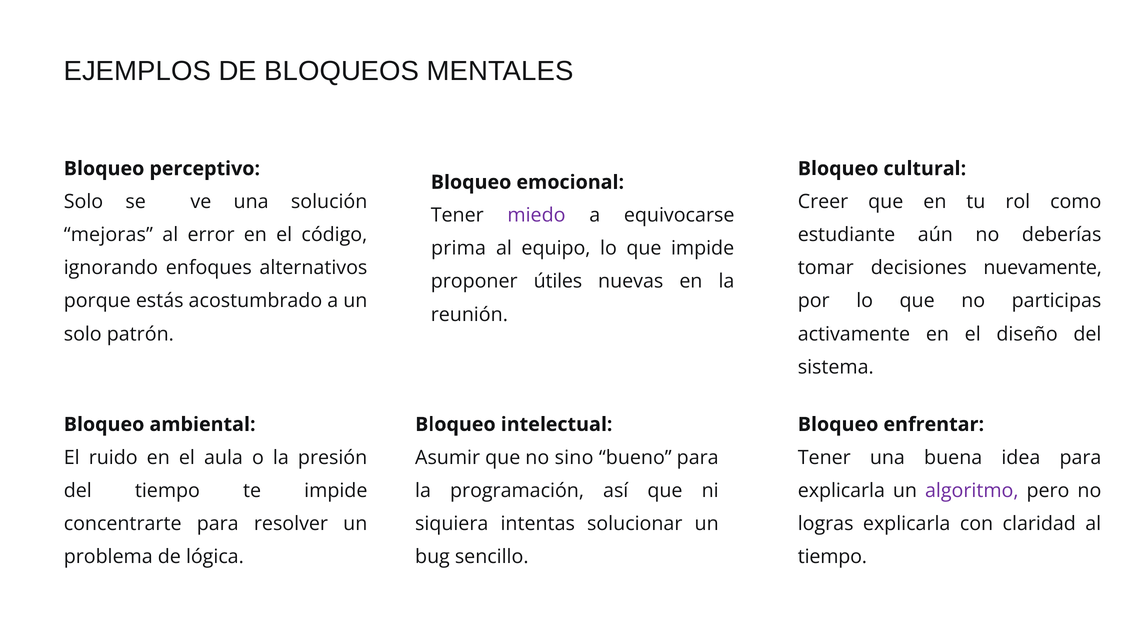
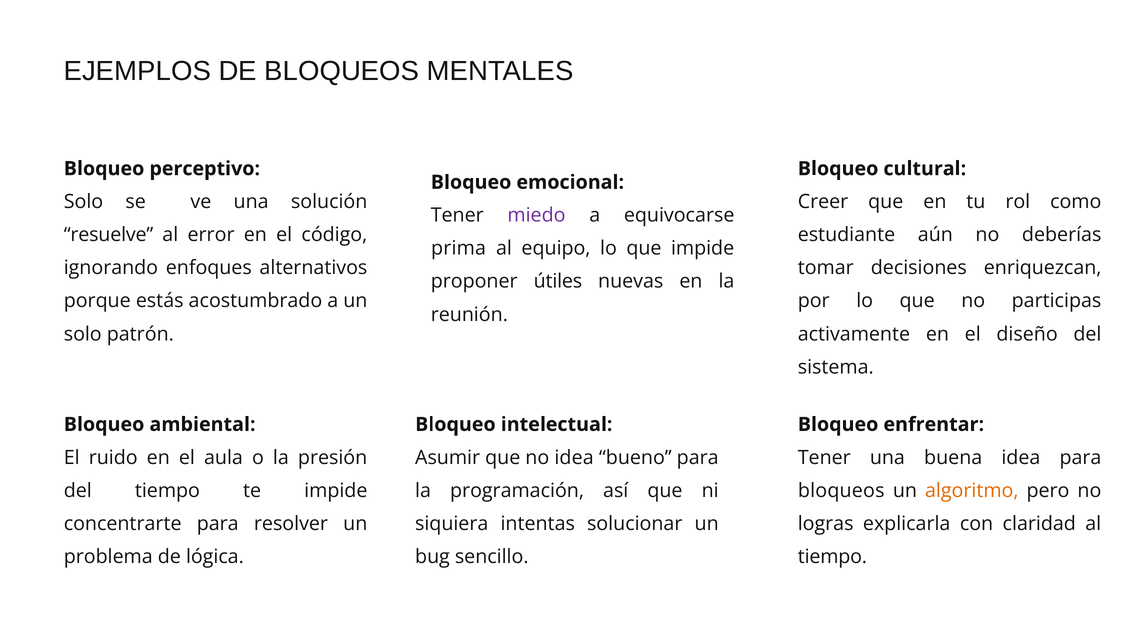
mejoras: mejoras -> resuelve
nuevamente: nuevamente -> enriquezcan
no sino: sino -> idea
explicarla at (841, 490): explicarla -> bloqueos
algoritmo colour: purple -> orange
